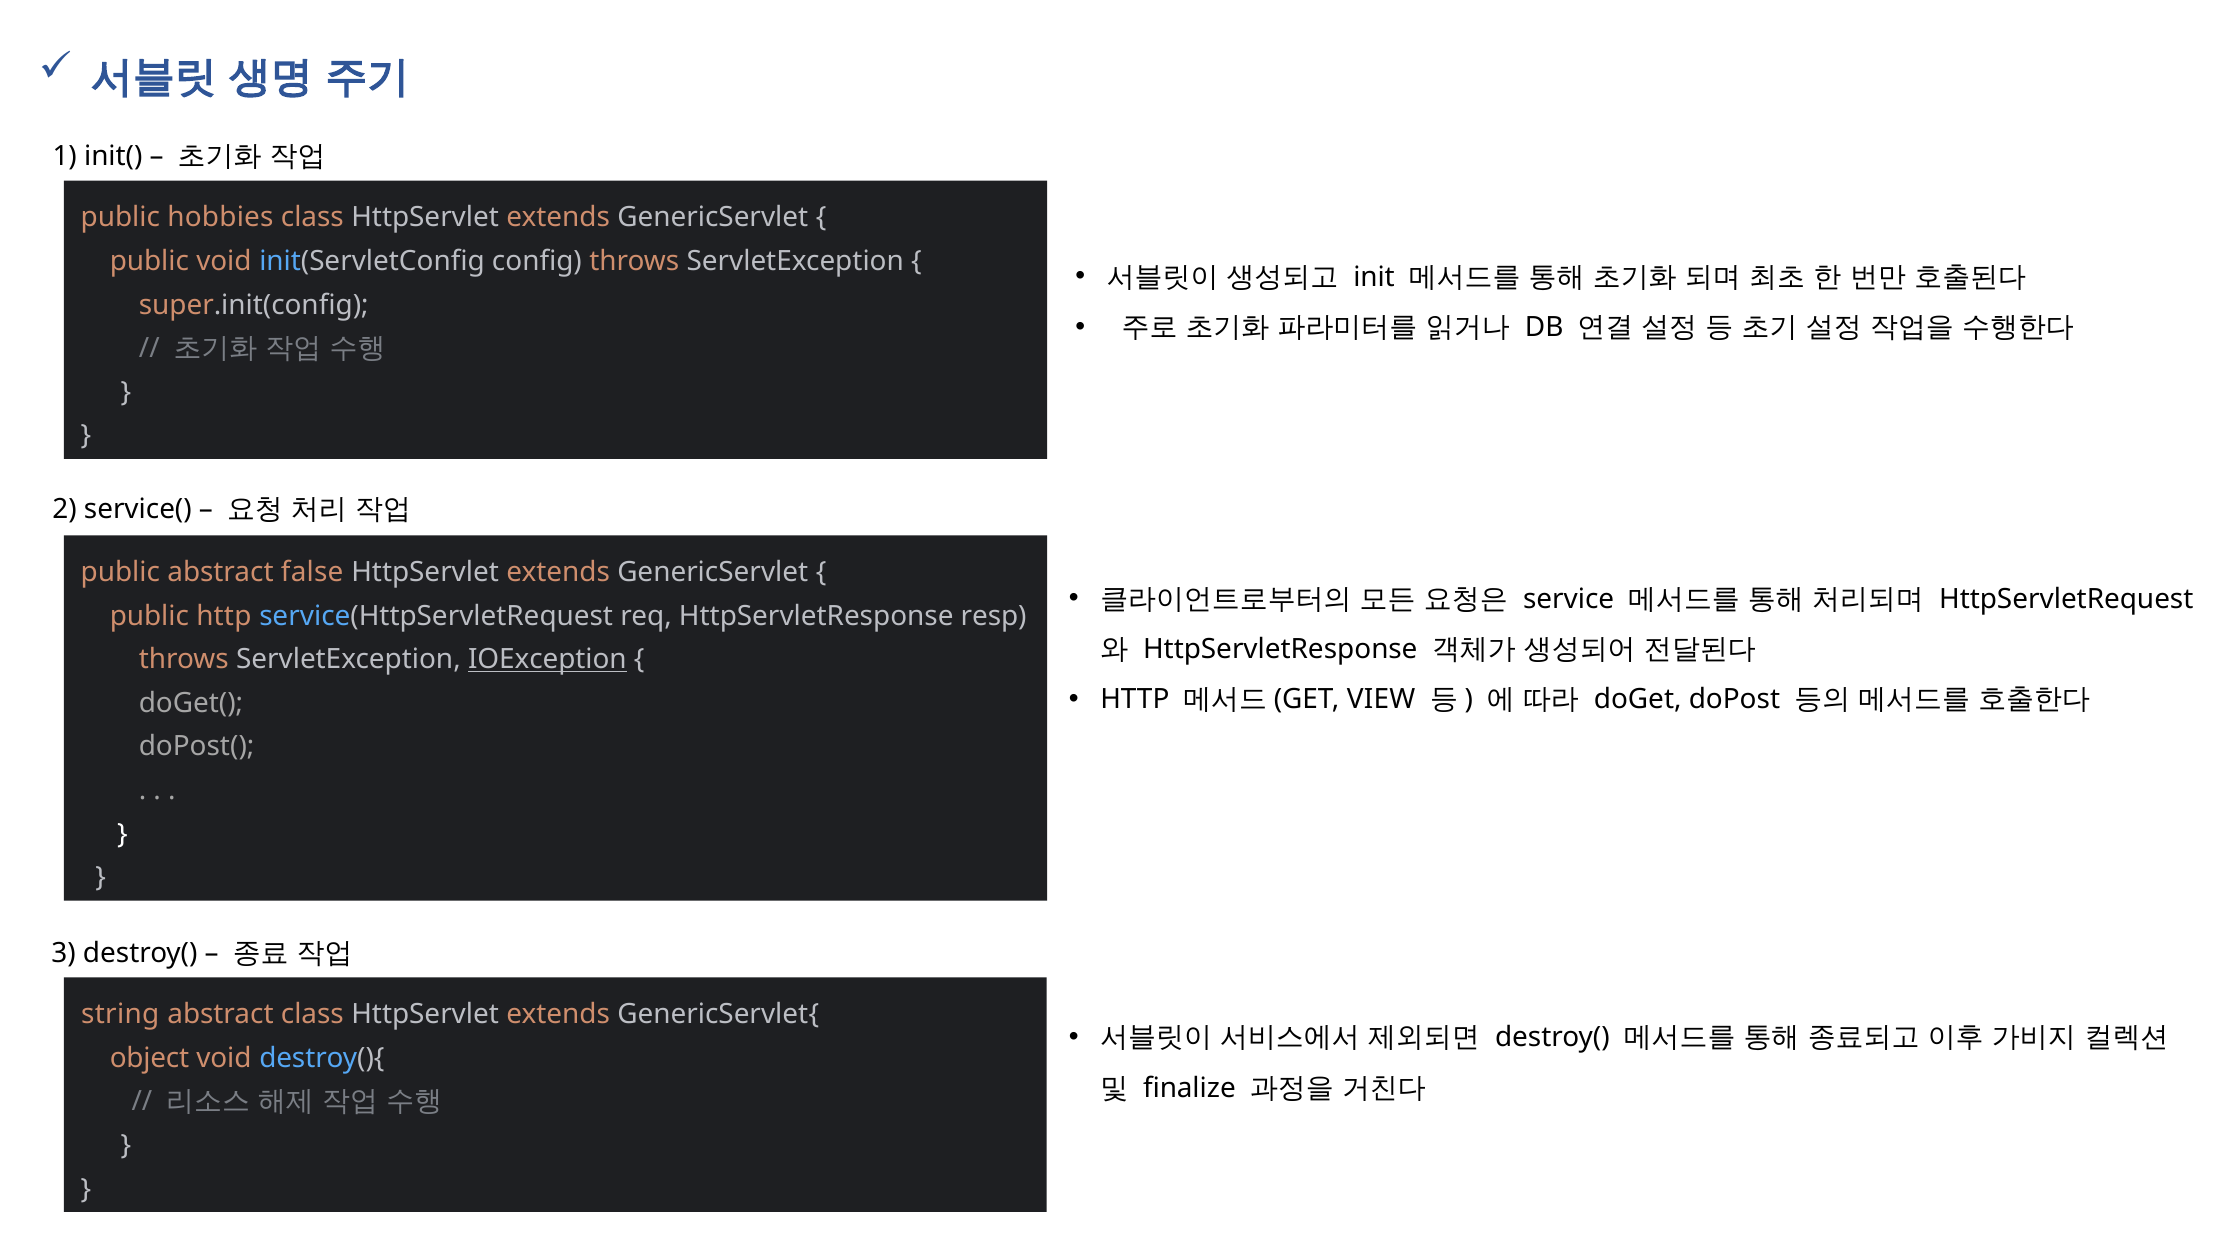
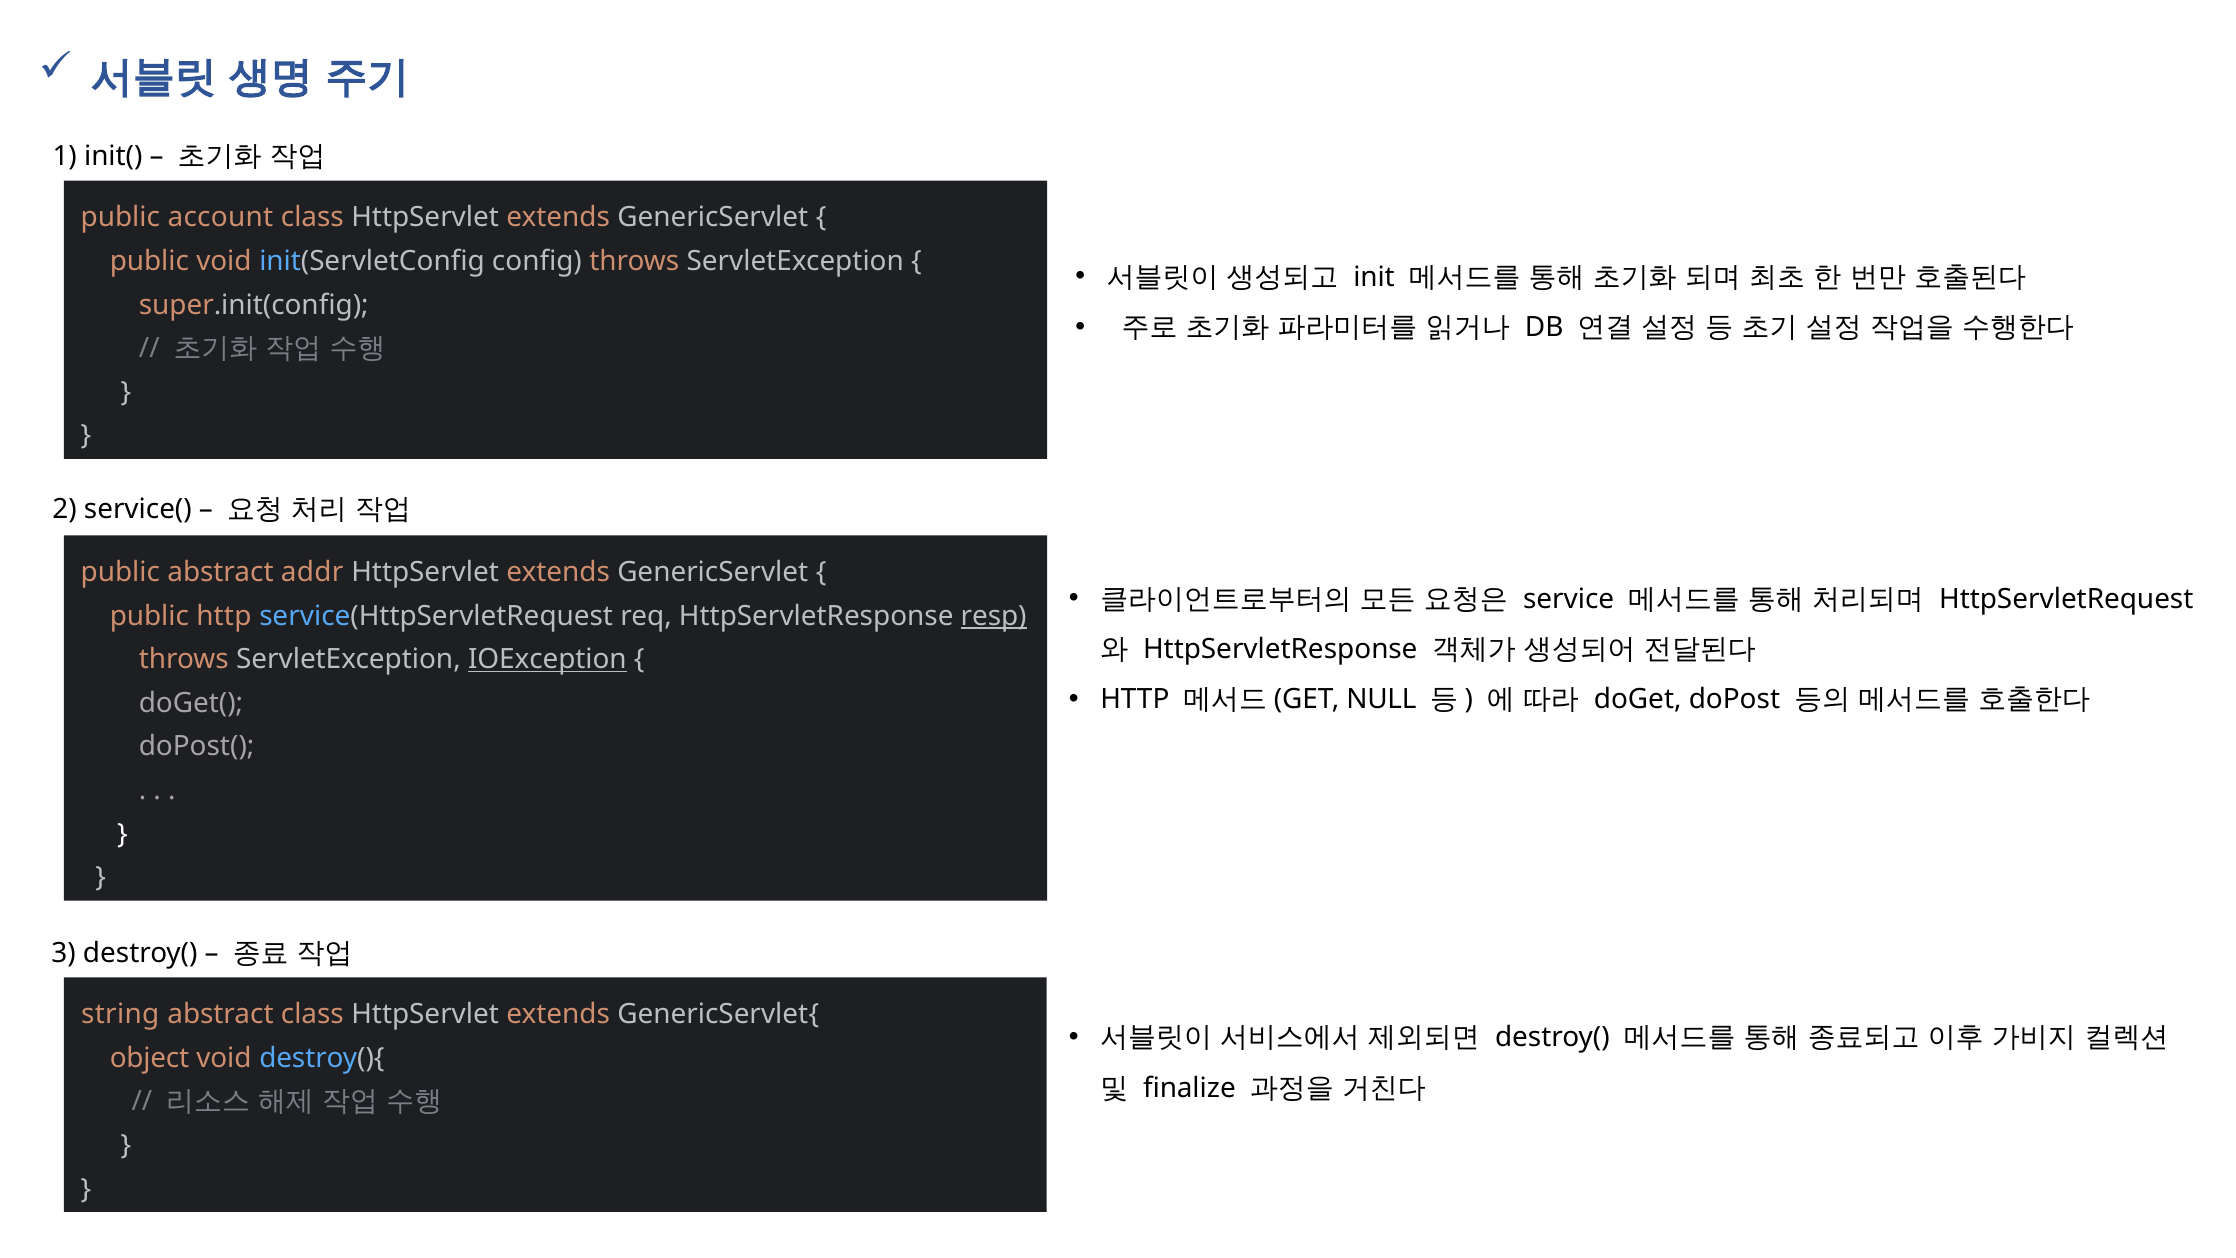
hobbies: hobbies -> account
false: false -> addr
resp underline: none -> present
VIEW: VIEW -> NULL
